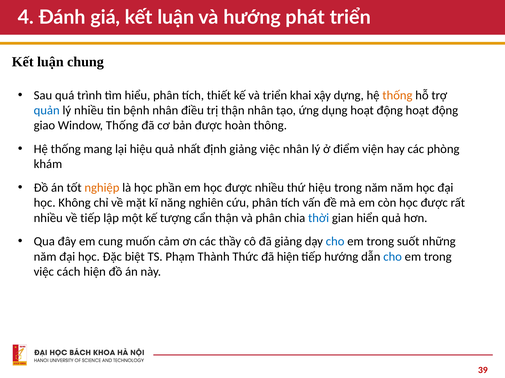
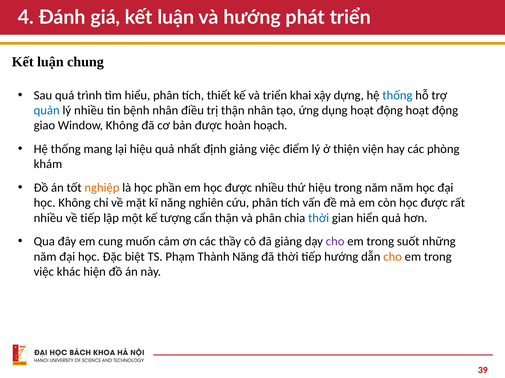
thống at (397, 95) colour: orange -> blue
Window Thống: Thống -> Không
thông: thông -> hoạch
việc nhân: nhân -> điểm
điểm: điểm -> thiện
cho at (335, 242) colour: blue -> purple
Thành Thức: Thức -> Năng
đã hiện: hiện -> thời
cho at (393, 257) colour: blue -> orange
cách: cách -> khác
